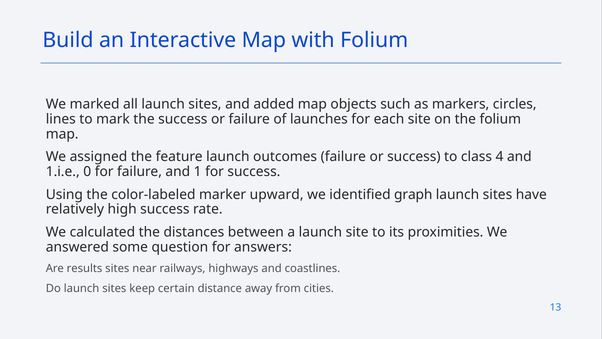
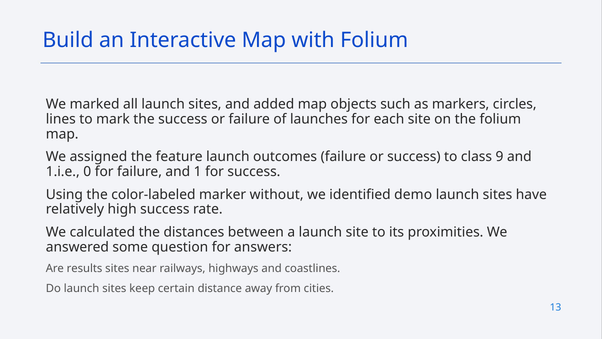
4: 4 -> 9
upward: upward -> without
graph: graph -> demo
